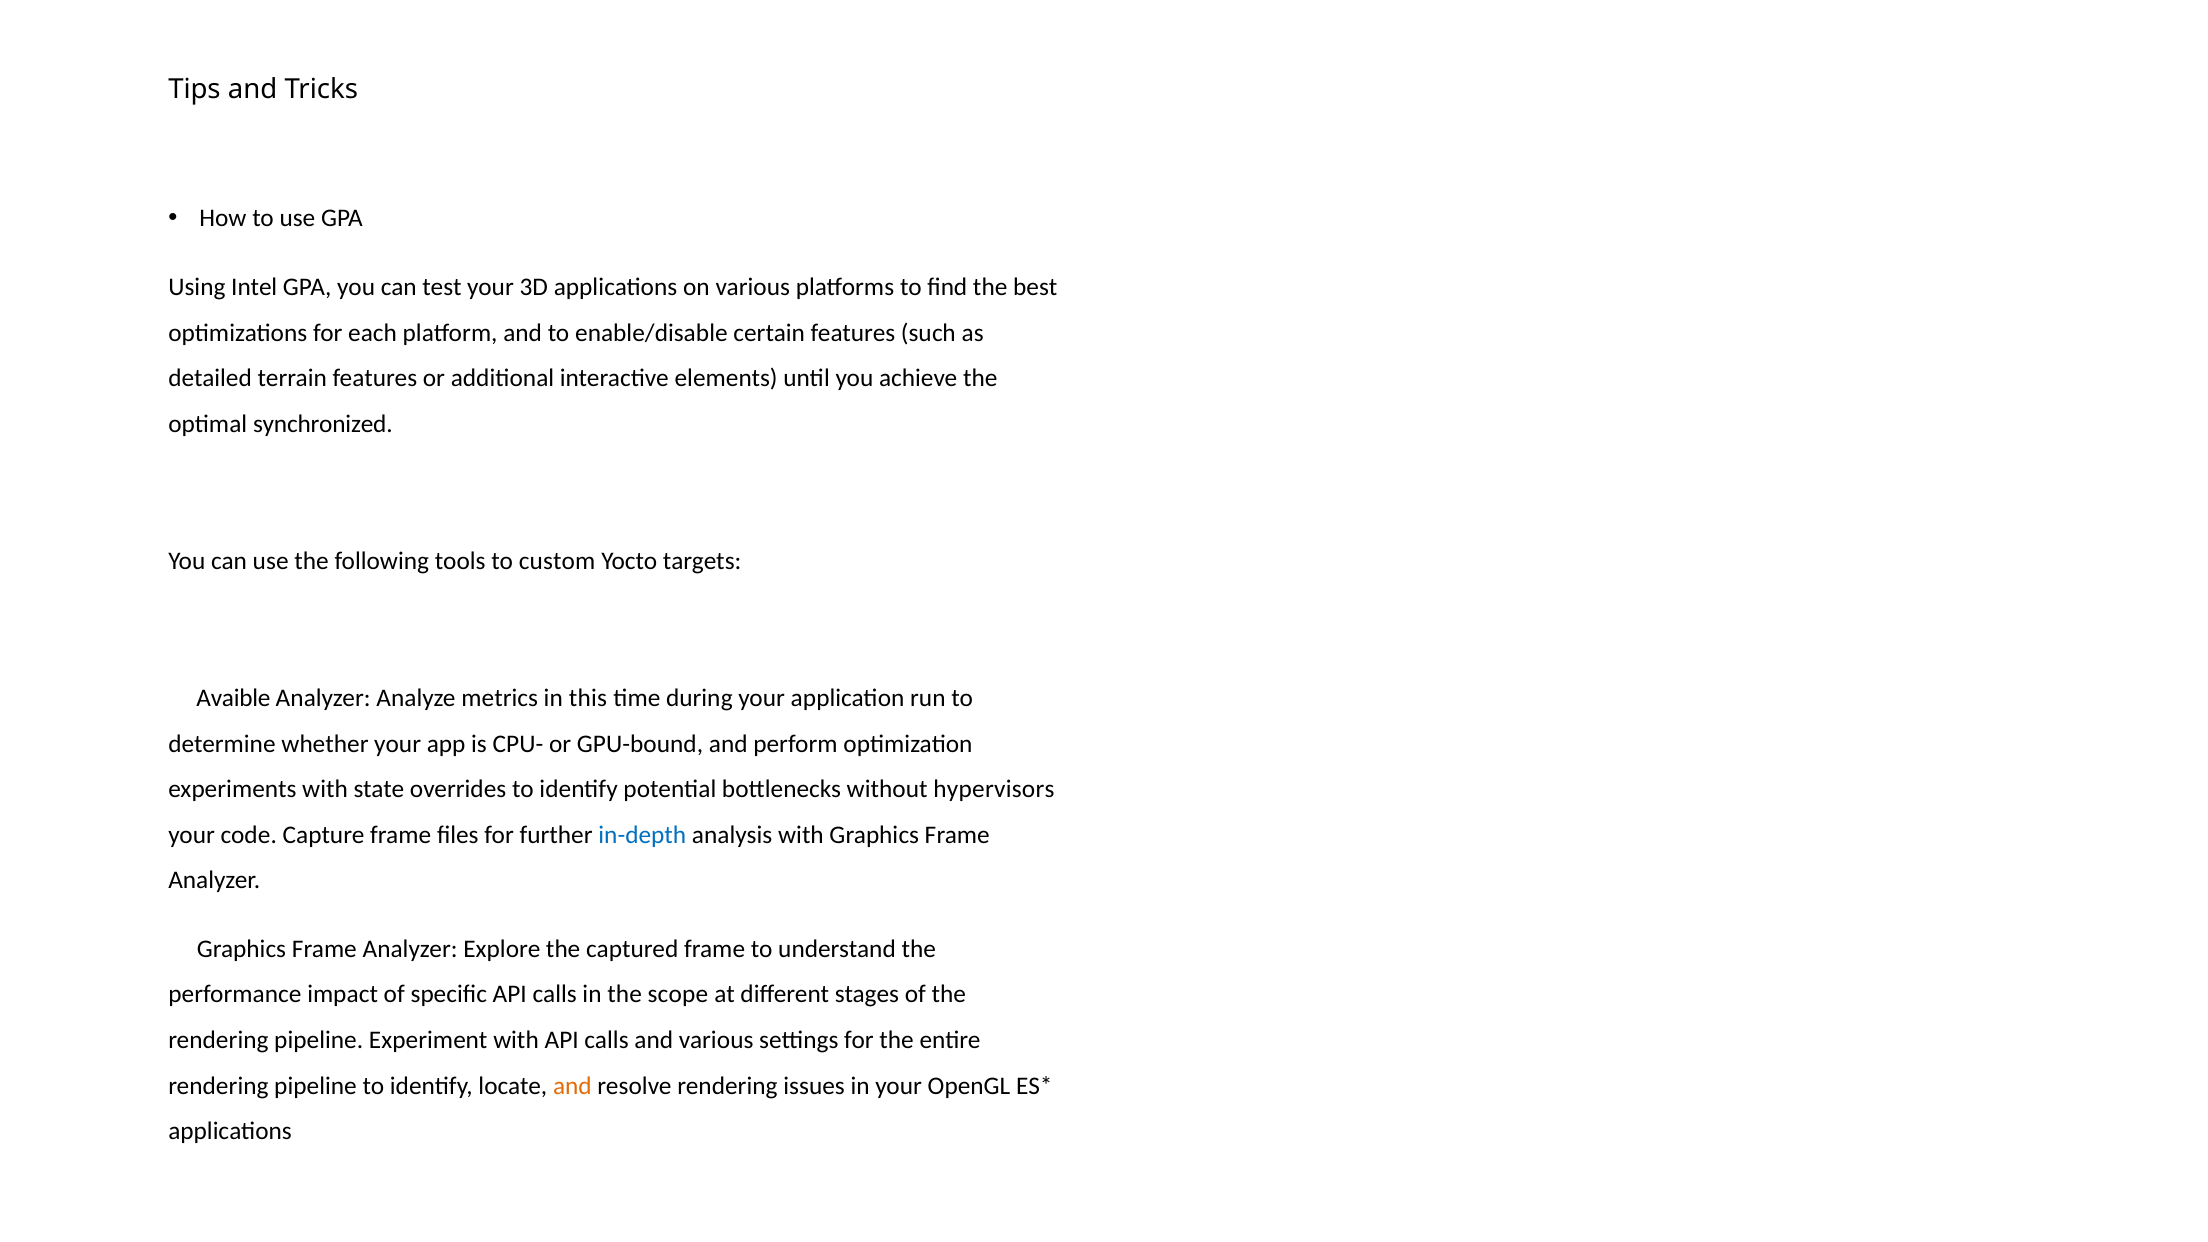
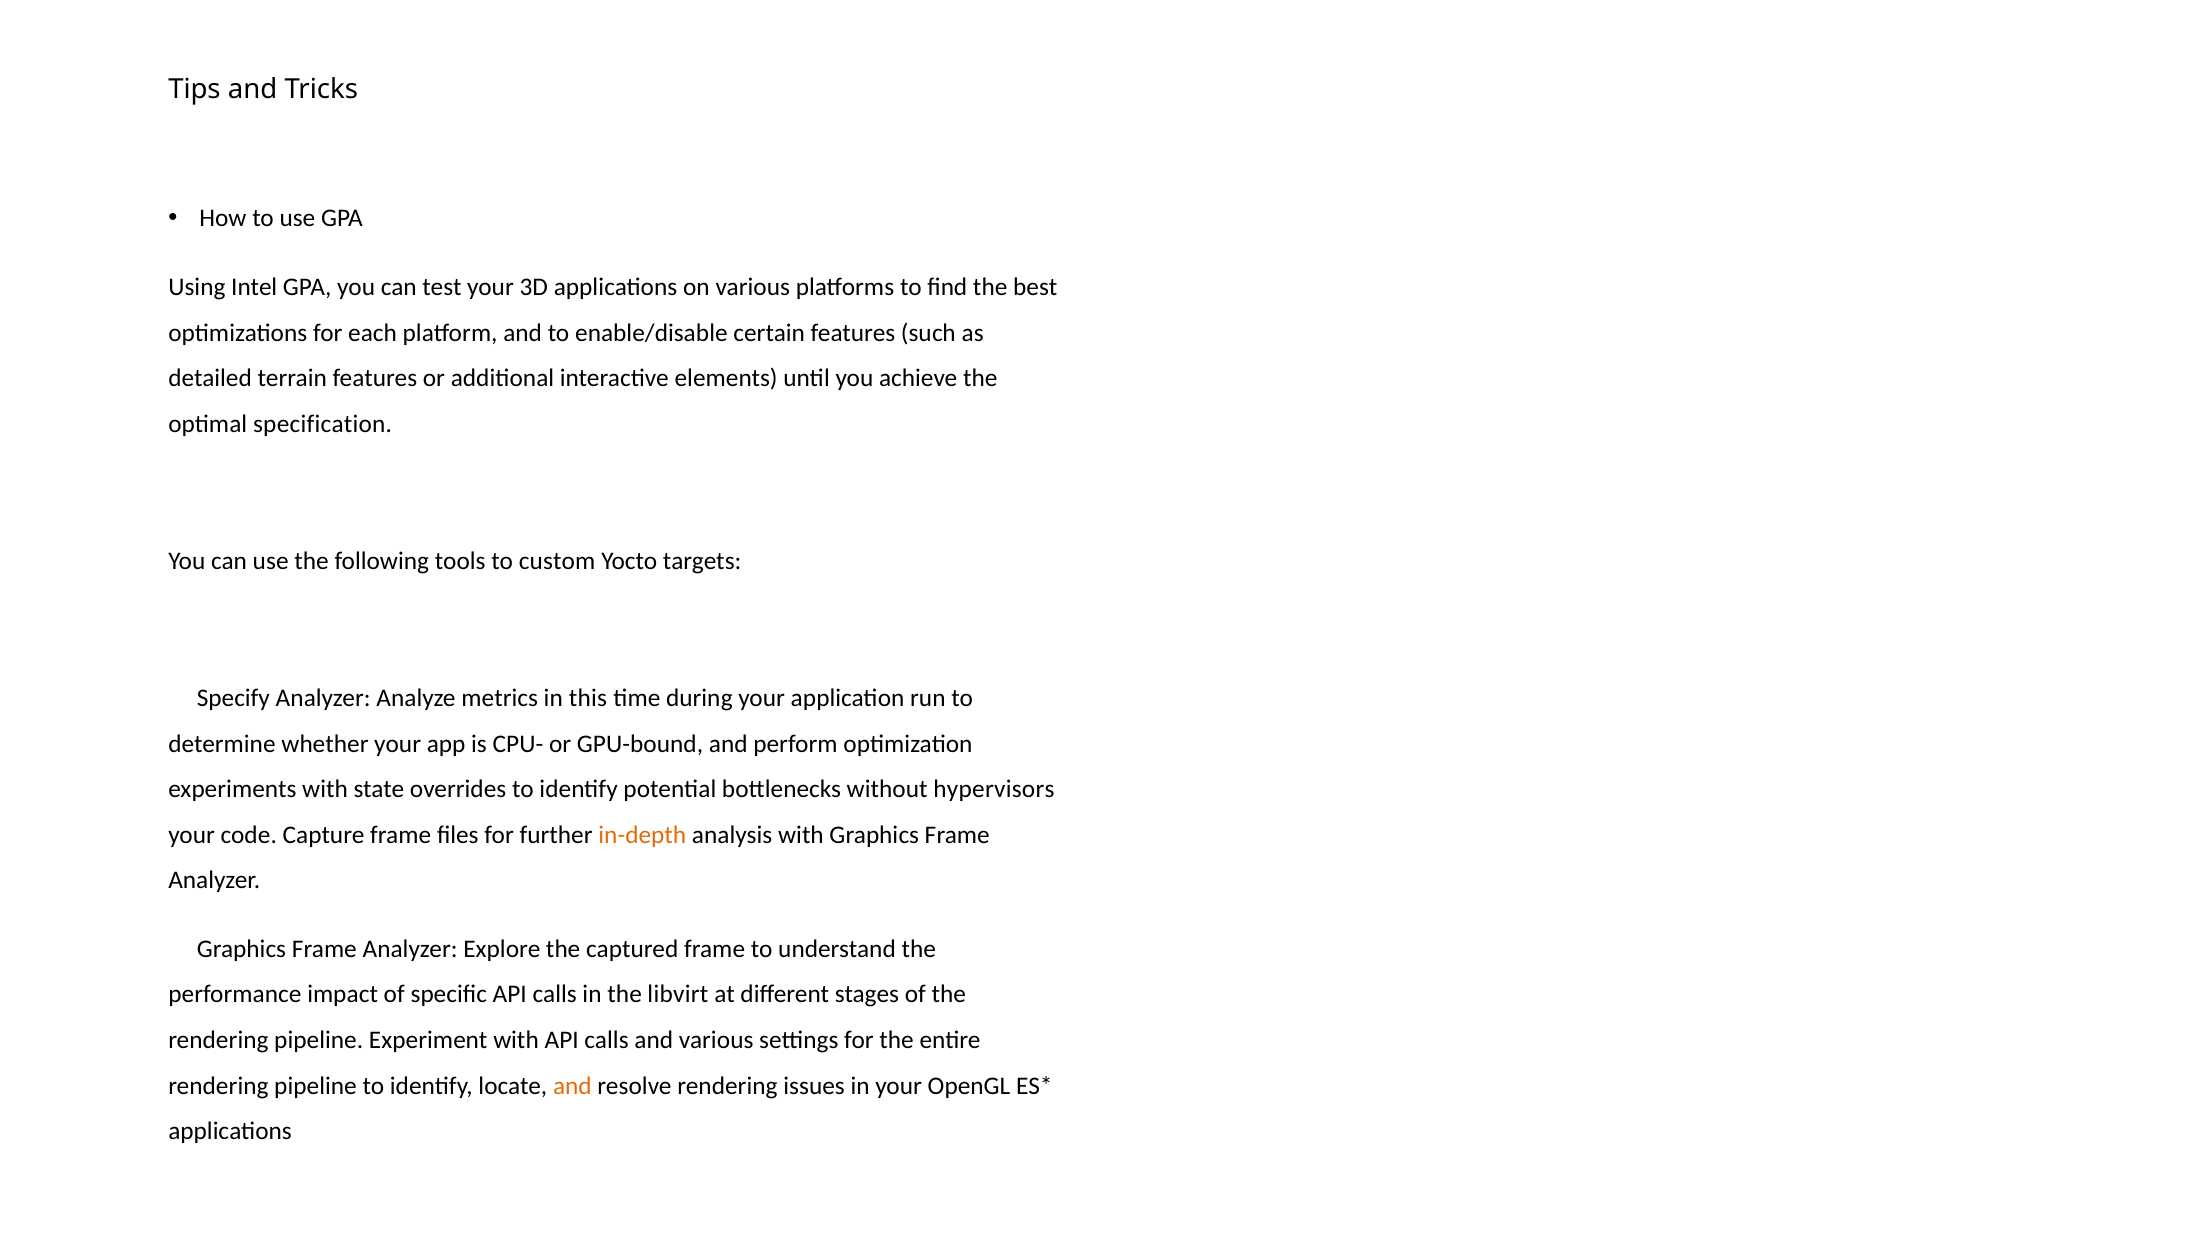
synchronized: synchronized -> specification
Avaible: Avaible -> Specify
in-depth colour: blue -> orange
scope: scope -> libvirt
